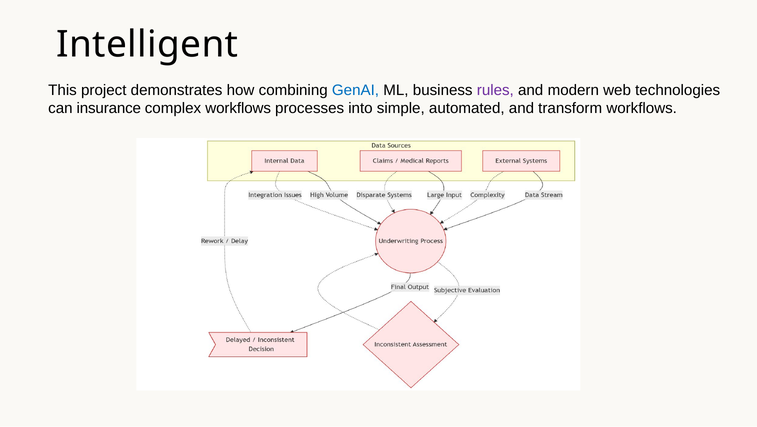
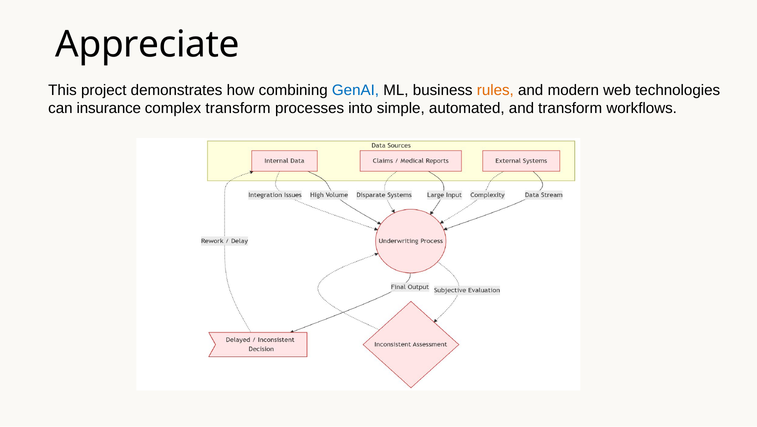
Intelligent: Intelligent -> Appreciate
rules colour: purple -> orange
complex workflows: workflows -> transform
